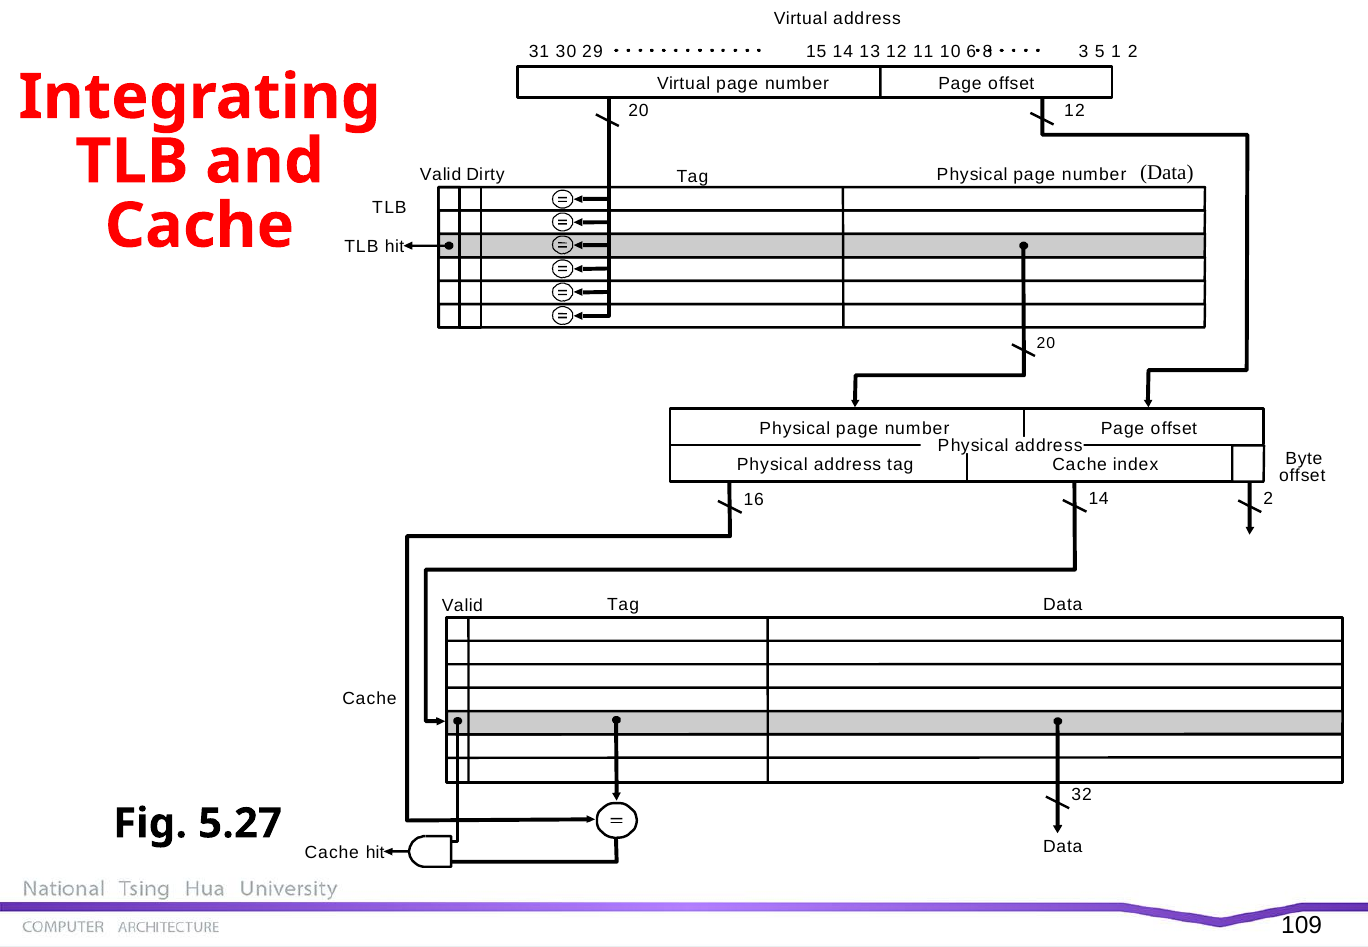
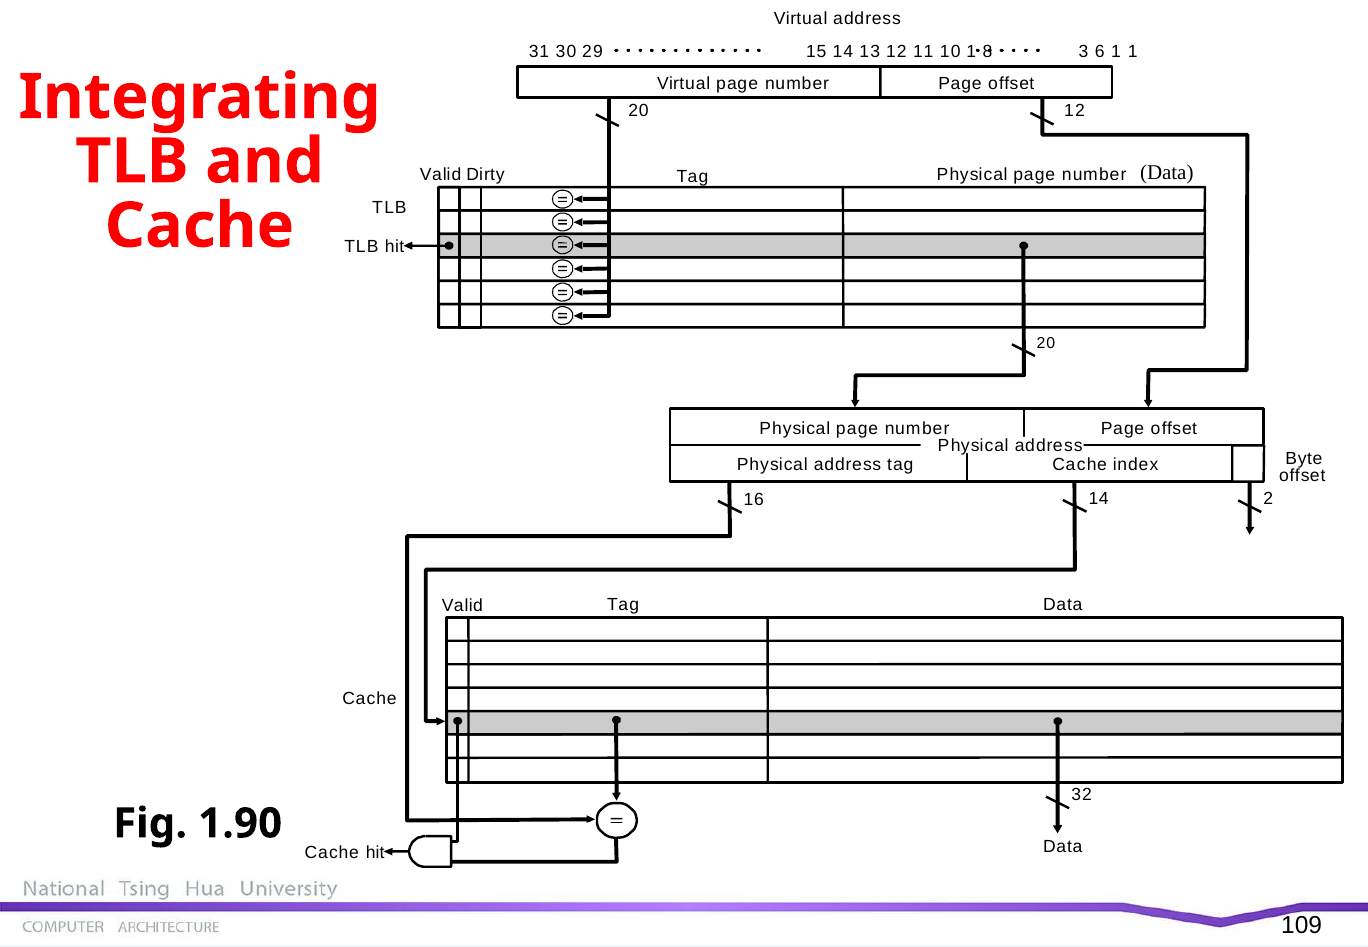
6 at (971, 51): 6 -> 1
5: 5 -> 6
1 2: 2 -> 1
5.27: 5.27 -> 1.90
